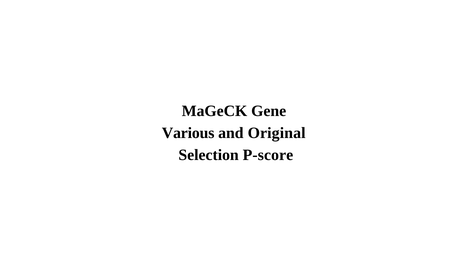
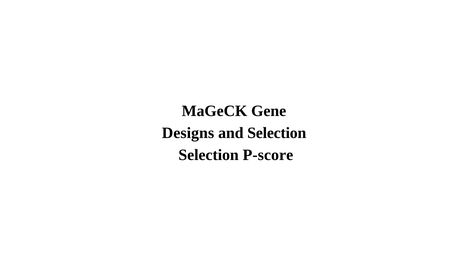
Various: Various -> Designs
and Original: Original -> Selection
